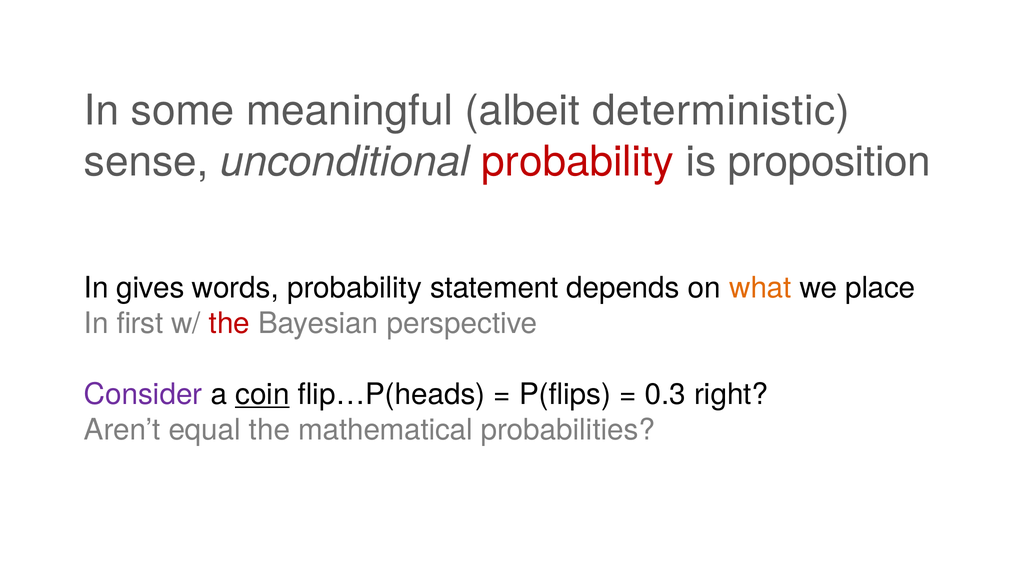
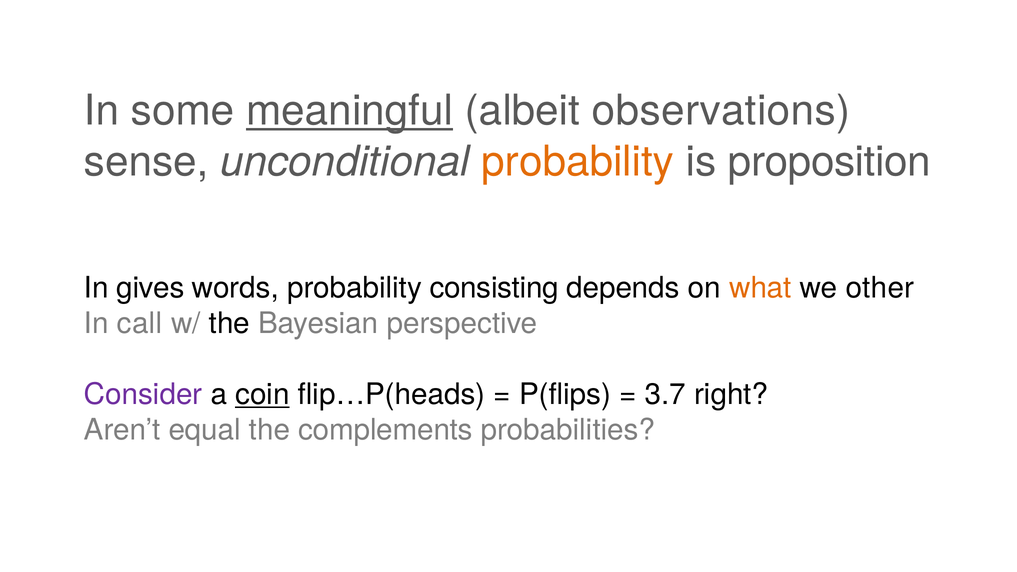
meaningful underline: none -> present
deterministic: deterministic -> observations
probability at (578, 162) colour: red -> orange
statement: statement -> consisting
place: place -> other
first: first -> call
the at (229, 324) colour: red -> black
0.3: 0.3 -> 3.7
mathematical: mathematical -> complements
